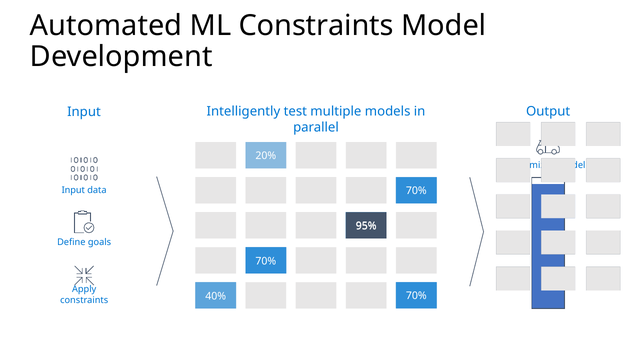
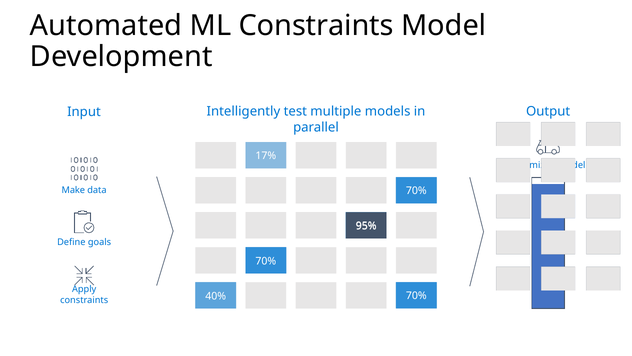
20%: 20% -> 17%
Input at (73, 190): Input -> Make
